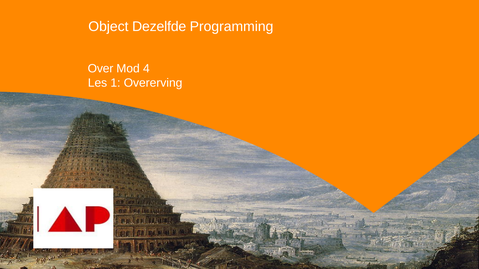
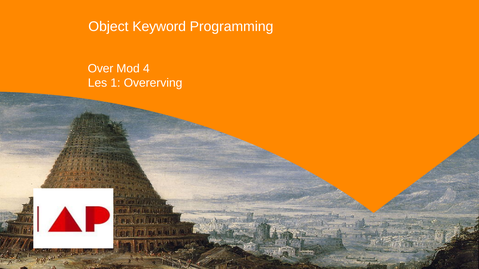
Dezelfde: Dezelfde -> Keyword
